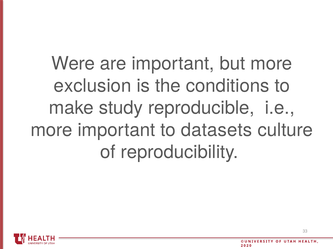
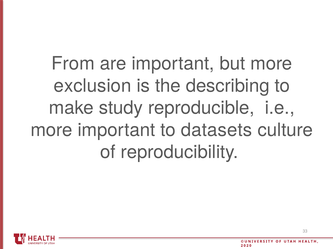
Were: Were -> From
conditions: conditions -> describing
